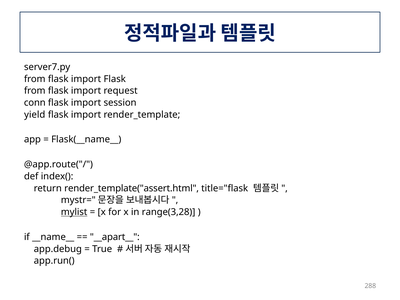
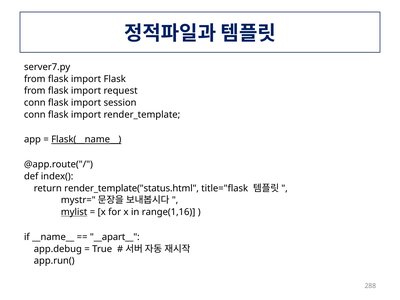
yield at (35, 115): yield -> conn
Flask(__name__ underline: none -> present
render_template("assert.html: render_template("assert.html -> render_template("status.html
range(3,28: range(3,28 -> range(1,16
